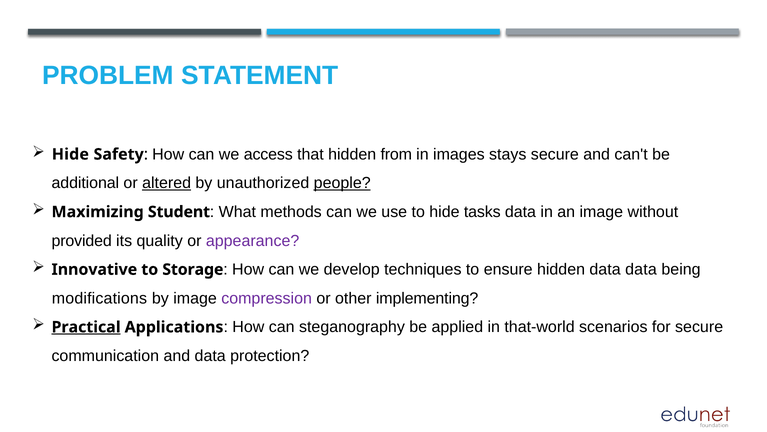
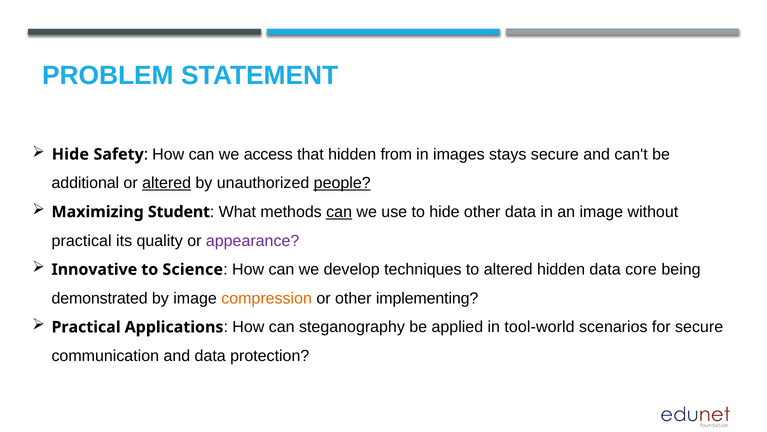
can at (339, 212) underline: none -> present
hide tasks: tasks -> other
provided at (82, 240): provided -> practical
Storage: Storage -> Science
to ensure: ensure -> altered
data data: data -> core
modifications: modifications -> demonstrated
compression colour: purple -> orange
Practical at (86, 327) underline: present -> none
that-world: that-world -> tool-world
